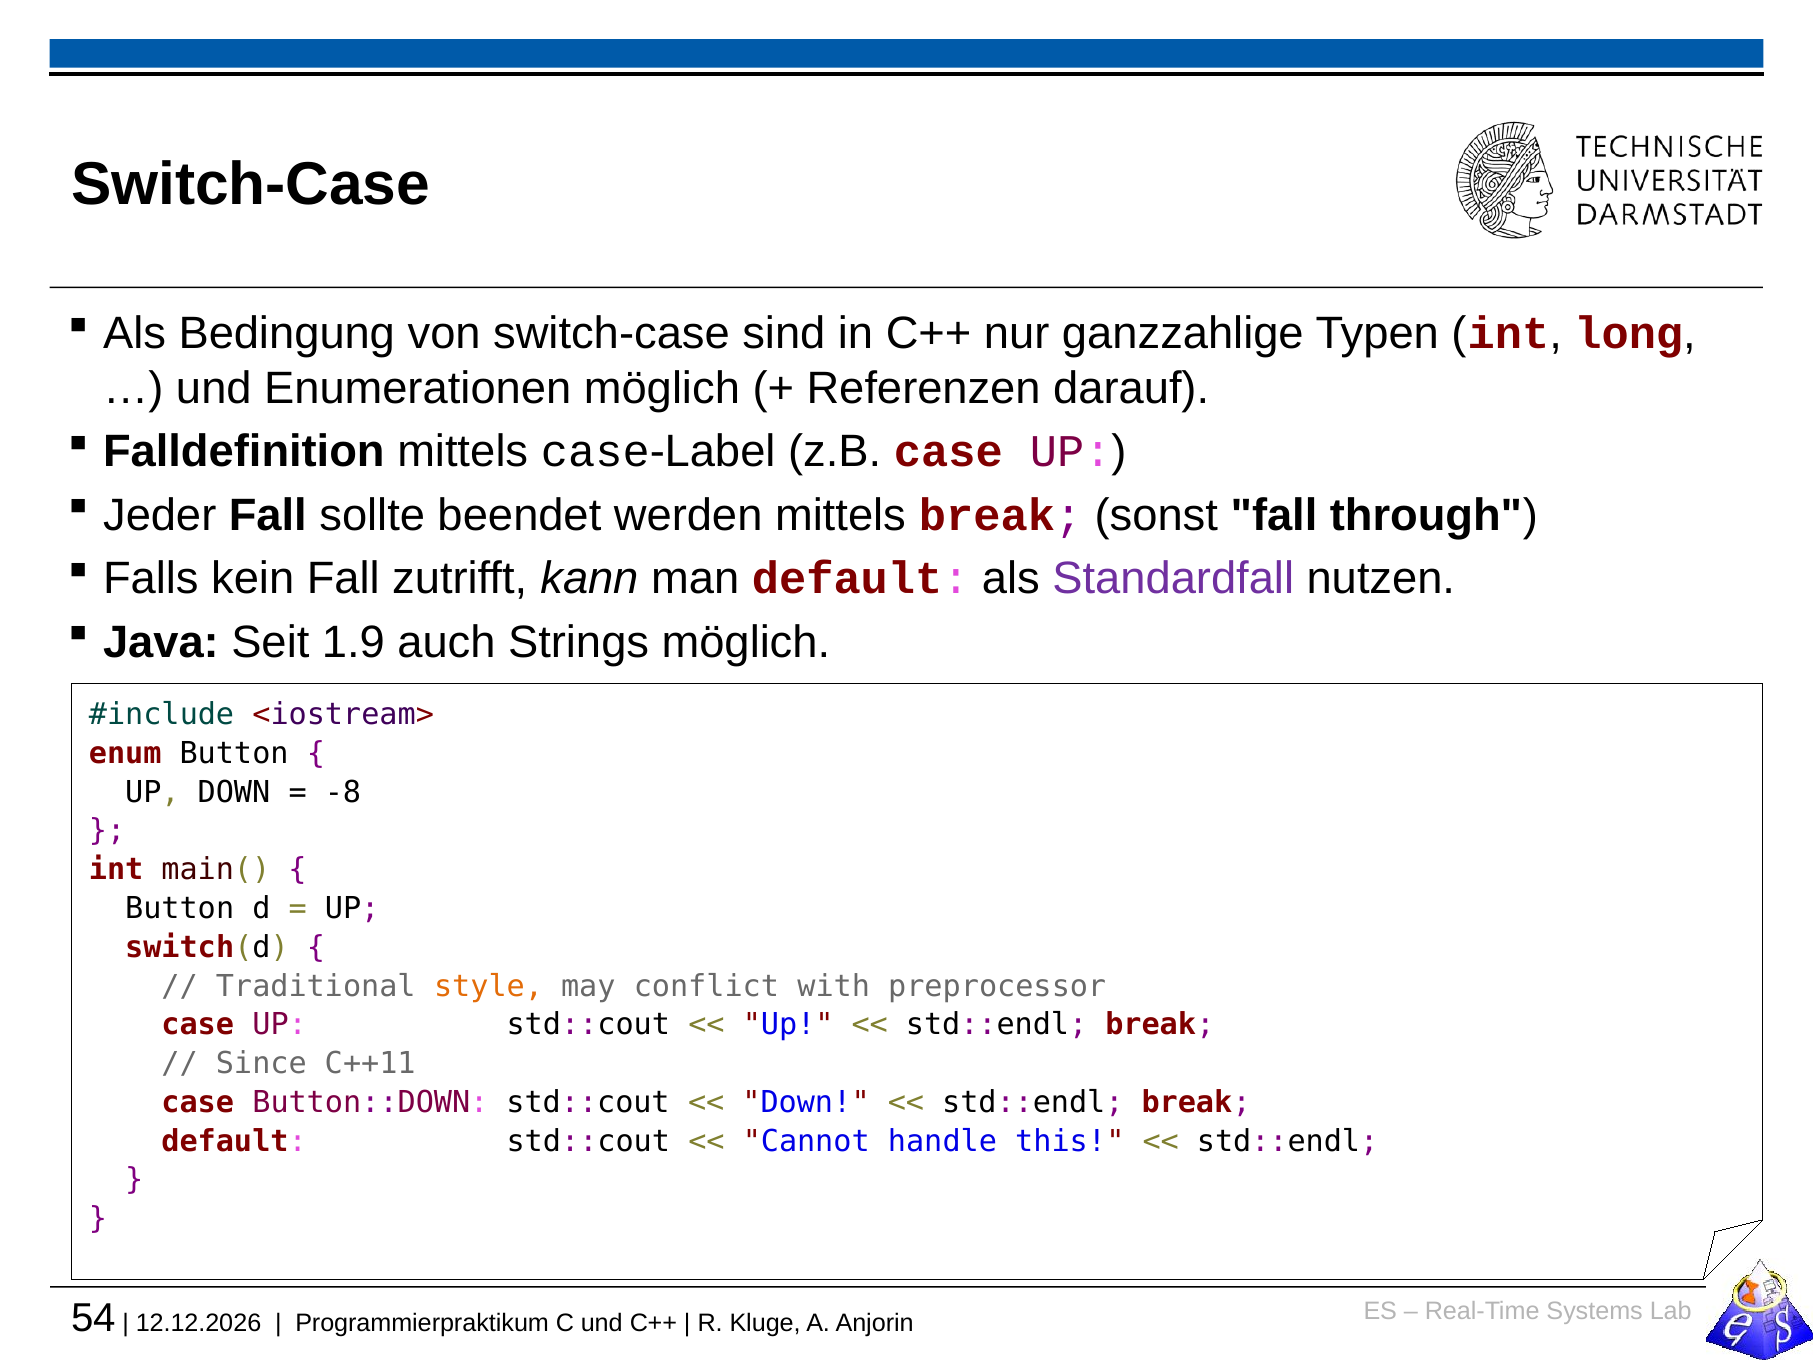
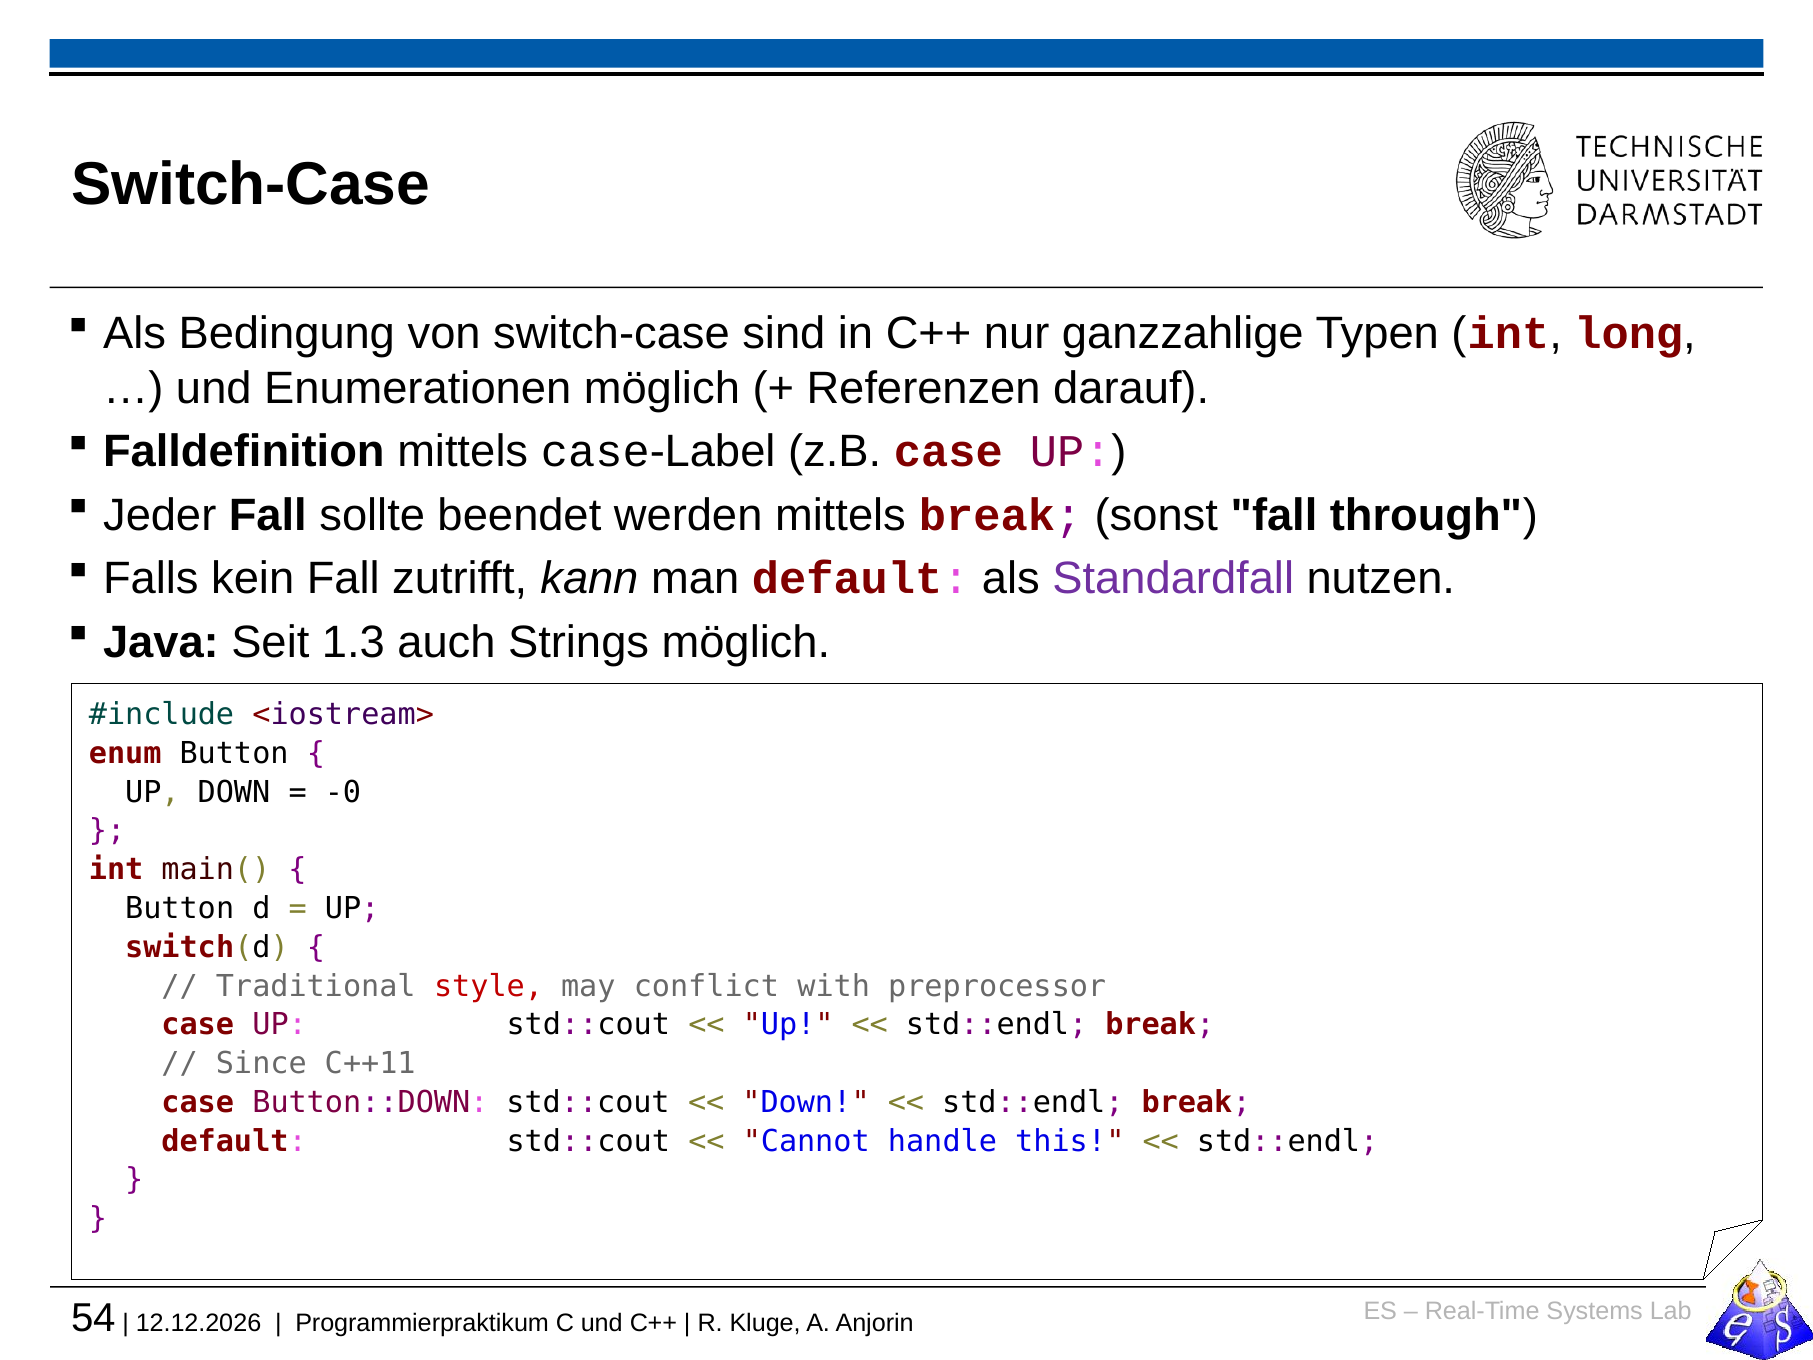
1.9: 1.9 -> 1.3
-8: -8 -> -0
style colour: orange -> red
